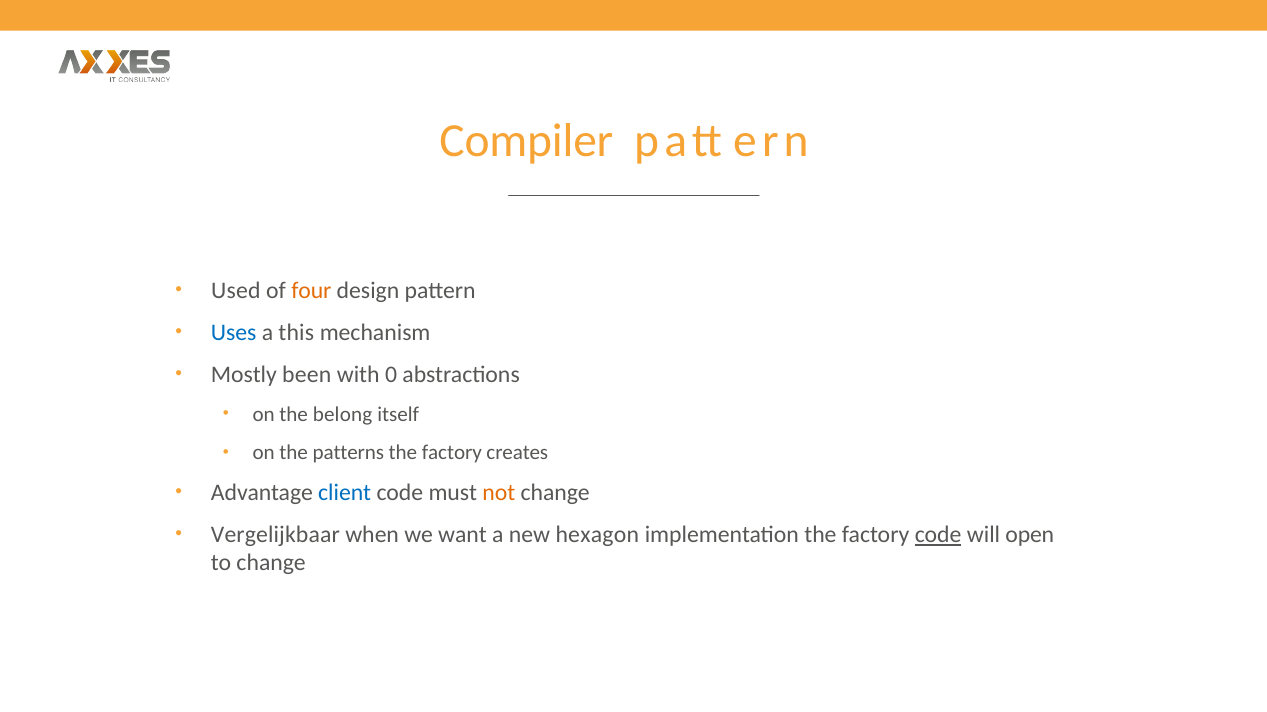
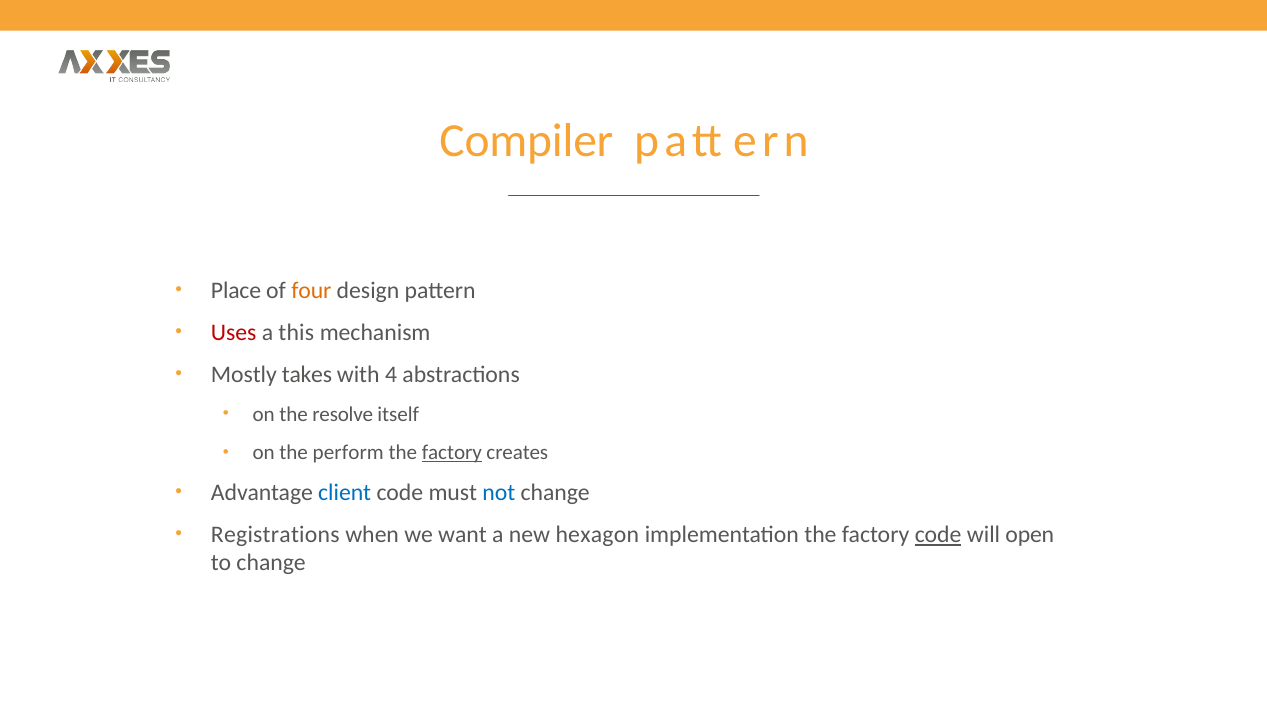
Used: Used -> Place
Uses colour: blue -> red
been: been -> takes
0: 0 -> 4
belong: belong -> resolve
patterns: patterns -> perform
factory at (452, 453) underline: none -> present
not colour: orange -> blue
Vergelijkbaar: Vergelijkbaar -> Registrations
